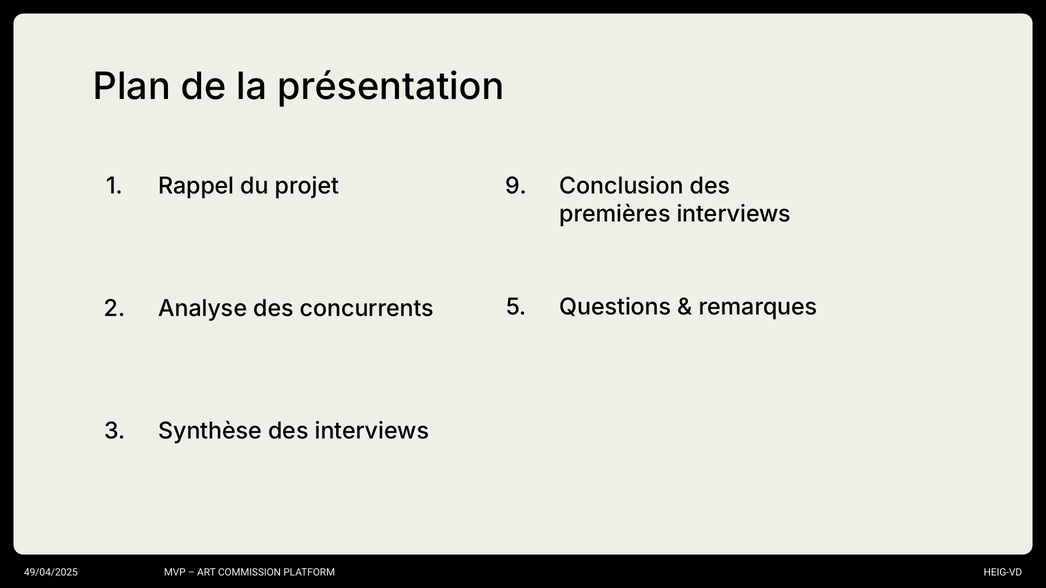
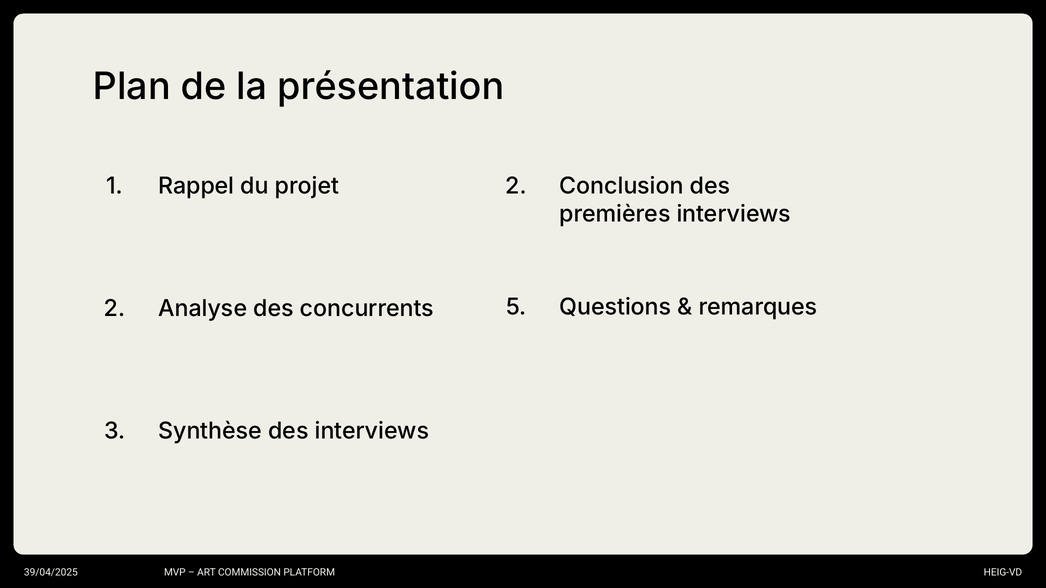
1 9: 9 -> 2
49/04/2025: 49/04/2025 -> 39/04/2025
